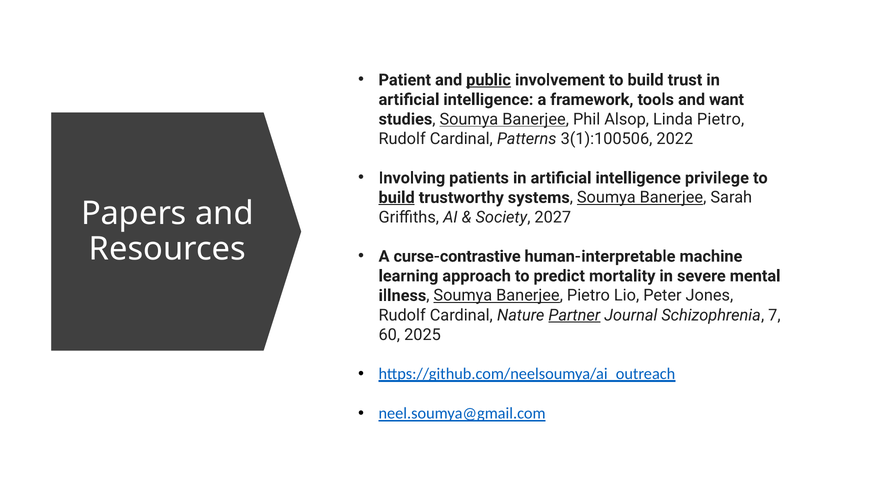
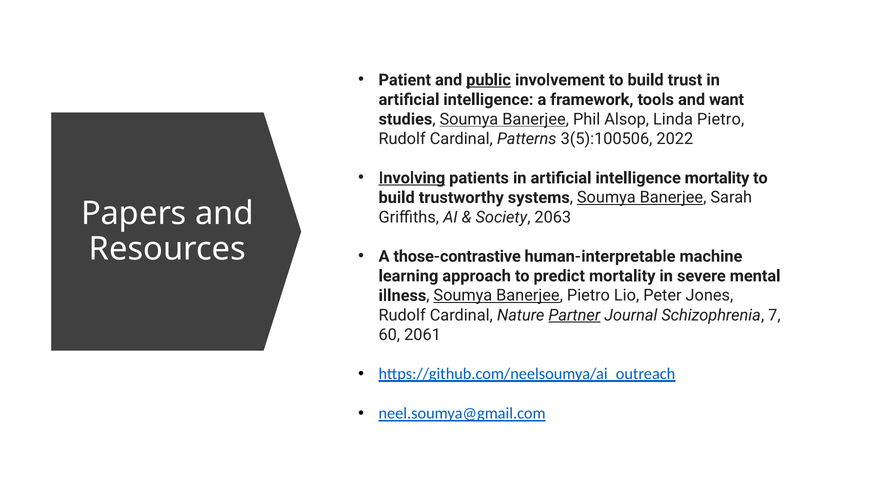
3(1):100506: 3(1):100506 -> 3(5):100506
Involving underline: none -> present
intelligence privilege: privilege -> mortality
build at (397, 198) underline: present -> none
2027: 2027 -> 2063
curse-contrastive: curse-contrastive -> those-contrastive
2025: 2025 -> 2061
